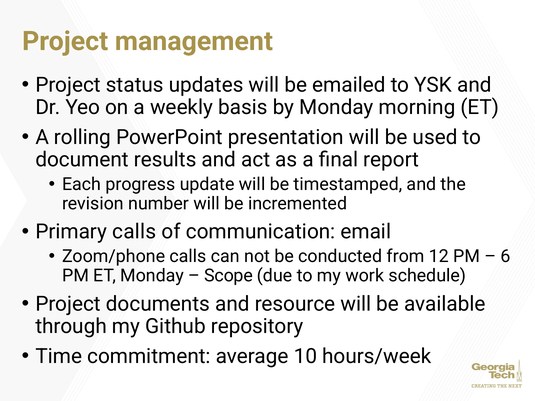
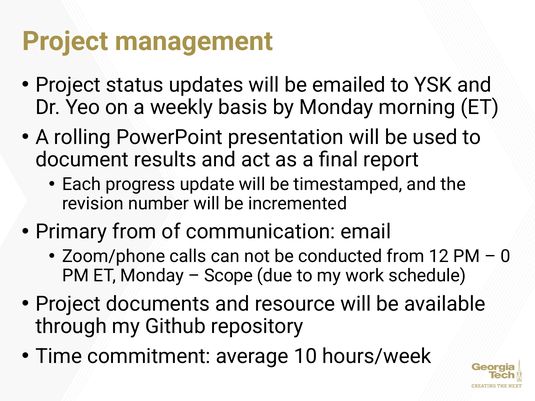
Primary calls: calls -> from
6: 6 -> 0
